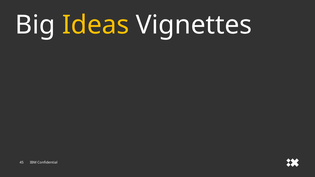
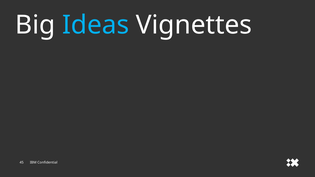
Ideas colour: yellow -> light blue
